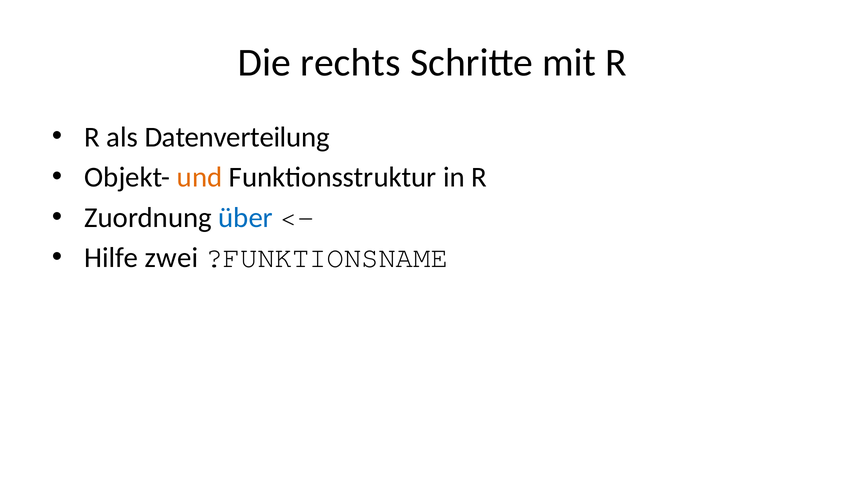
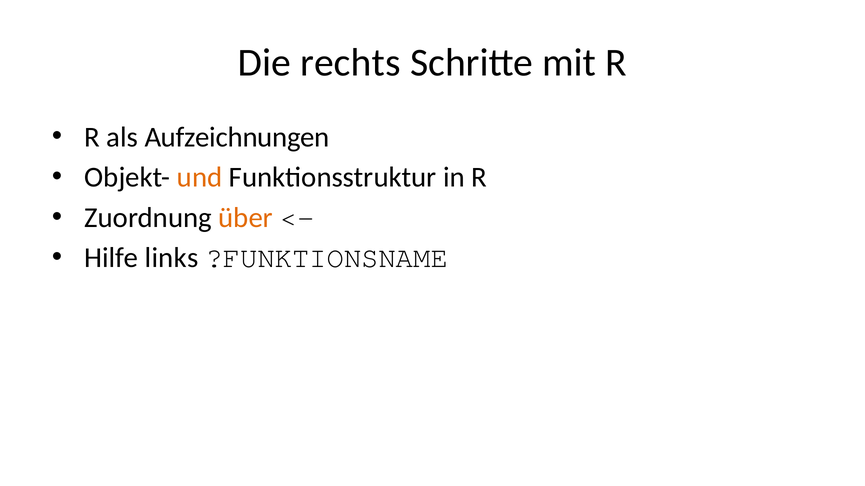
Datenverteilung: Datenverteilung -> Aufzeichnungen
über colour: blue -> orange
zwei: zwei -> links
